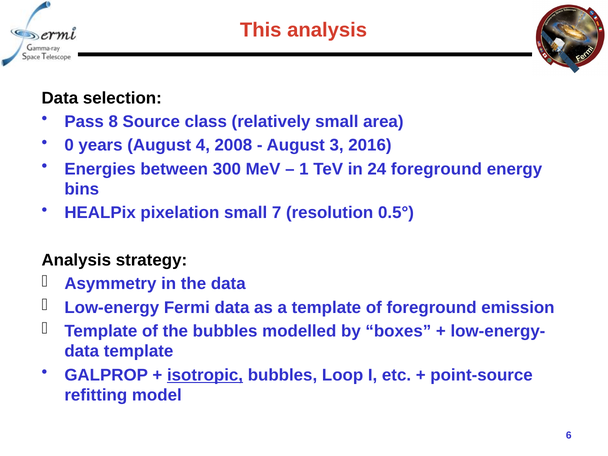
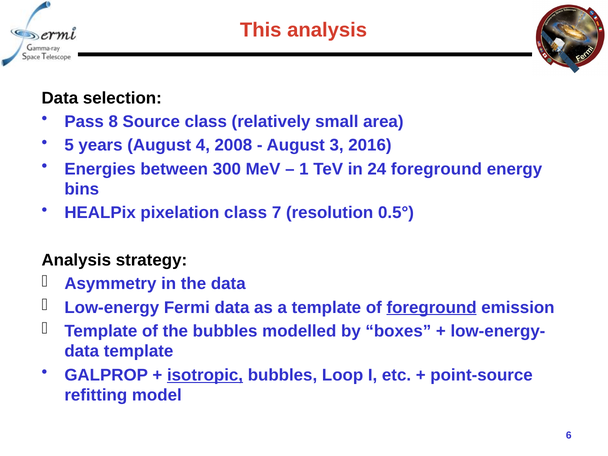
0: 0 -> 5
pixelation small: small -> class
foreground at (432, 307) underline: none -> present
